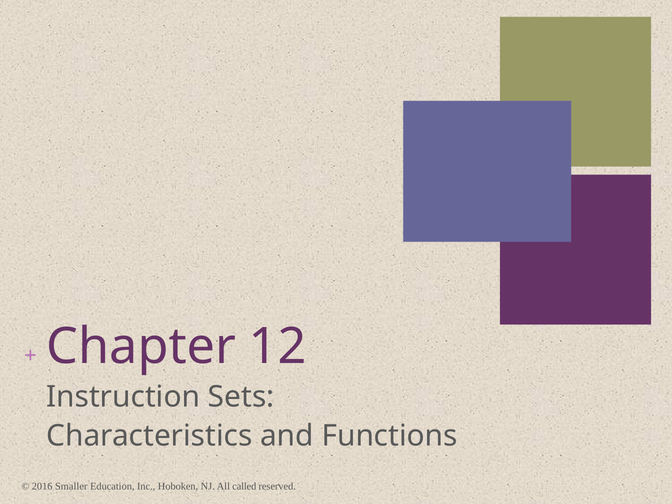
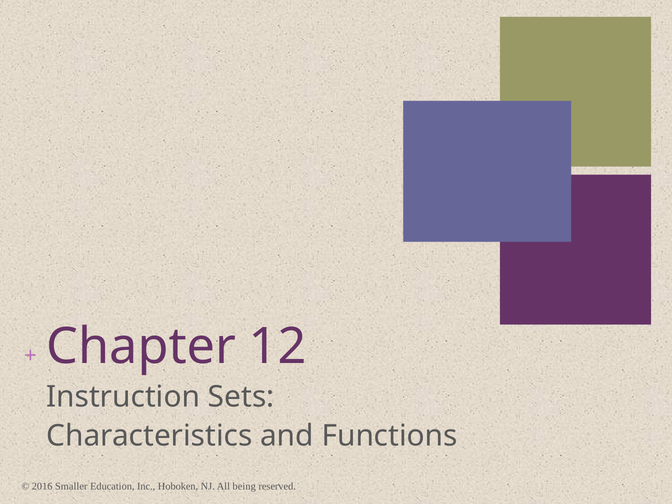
called: called -> being
